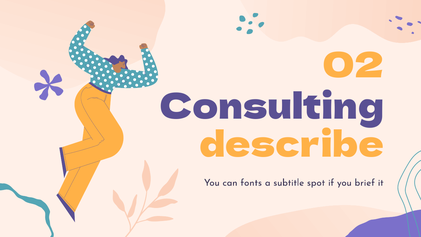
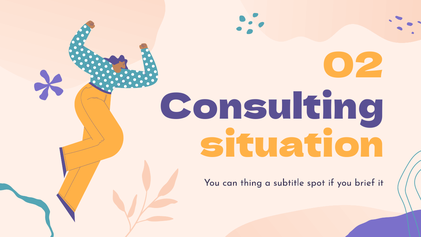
describe: describe -> situation
fonts: fonts -> thing
